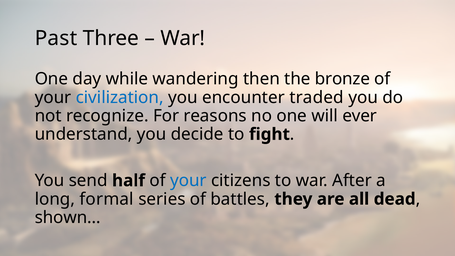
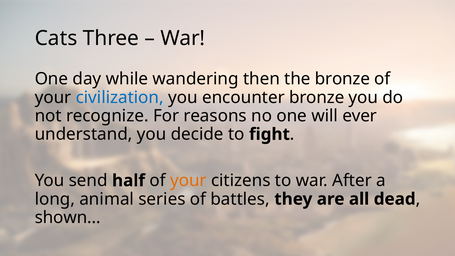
Past: Past -> Cats
encounter traded: traded -> bronze
your at (188, 181) colour: blue -> orange
formal: formal -> animal
